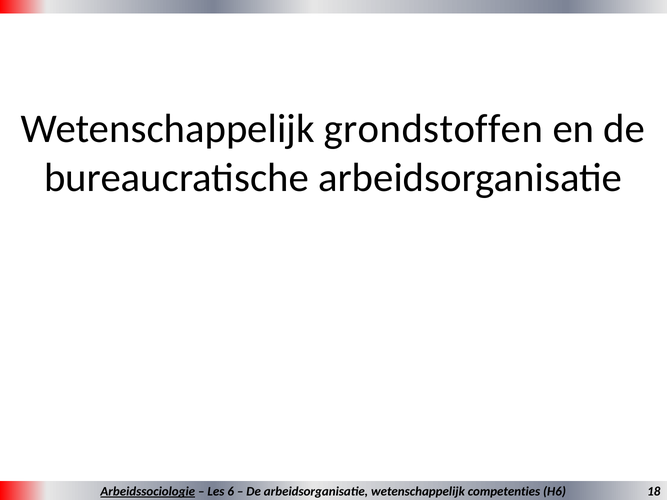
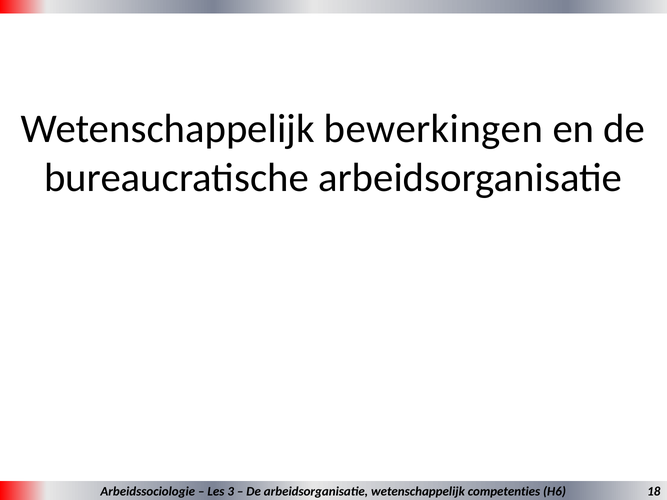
grondstoffen: grondstoffen -> bewerkingen
Arbeidssociologie underline: present -> none
6: 6 -> 3
